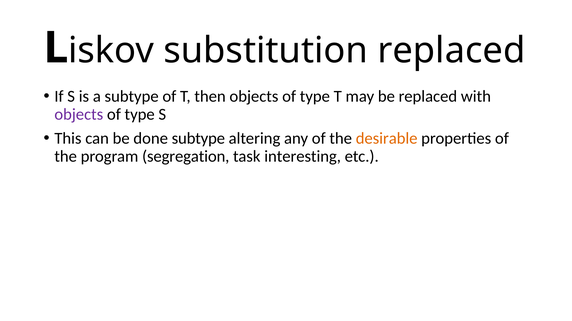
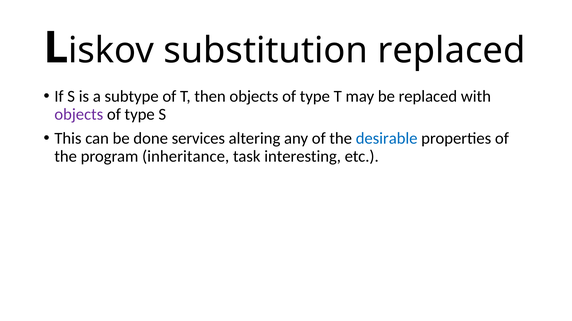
done subtype: subtype -> services
desirable colour: orange -> blue
segregation: segregation -> inheritance
